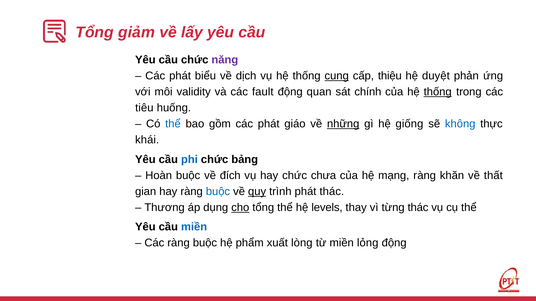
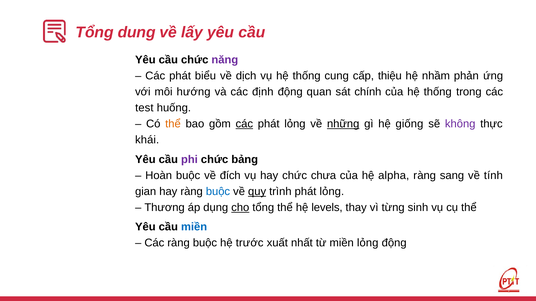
giảm: giảm -> dung
cung underline: present -> none
duyệt: duyệt -> nhầm
validity: validity -> hướng
fault: fault -> định
thống at (438, 92) underline: present -> none
tiêu: tiêu -> test
thể at (173, 124) colour: blue -> orange
các at (244, 124) underline: none -> present
giáo at (295, 124): giáo -> lỏng
không colour: blue -> purple
phi colour: blue -> purple
mạng: mạng -> alpha
khăn: khăn -> sang
thất: thất -> tính
trình phát thác: thác -> lỏng
từng thác: thác -> sinh
phẩm: phẩm -> trước
lòng: lòng -> nhất
